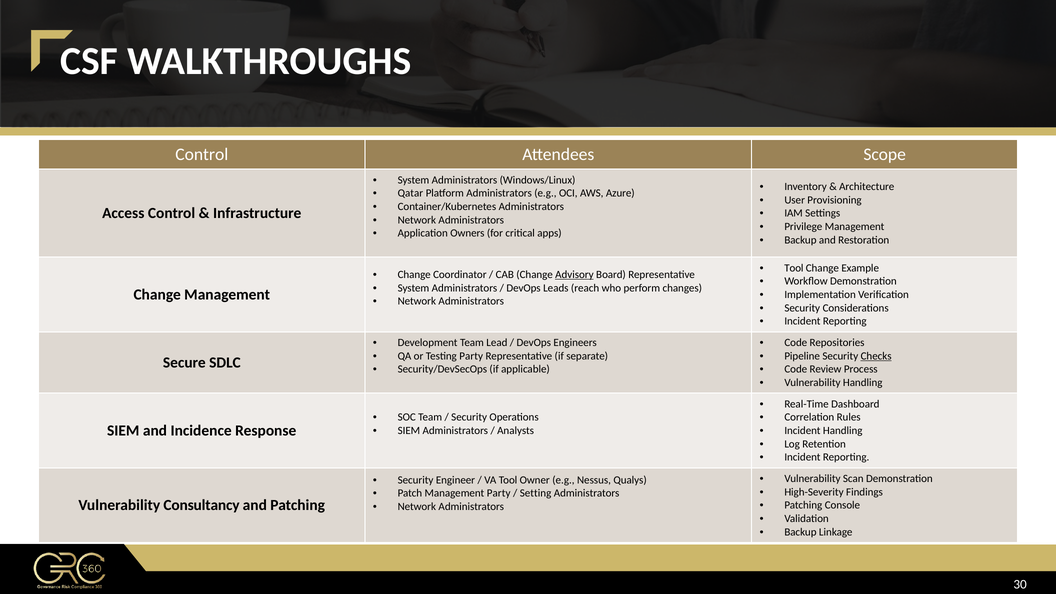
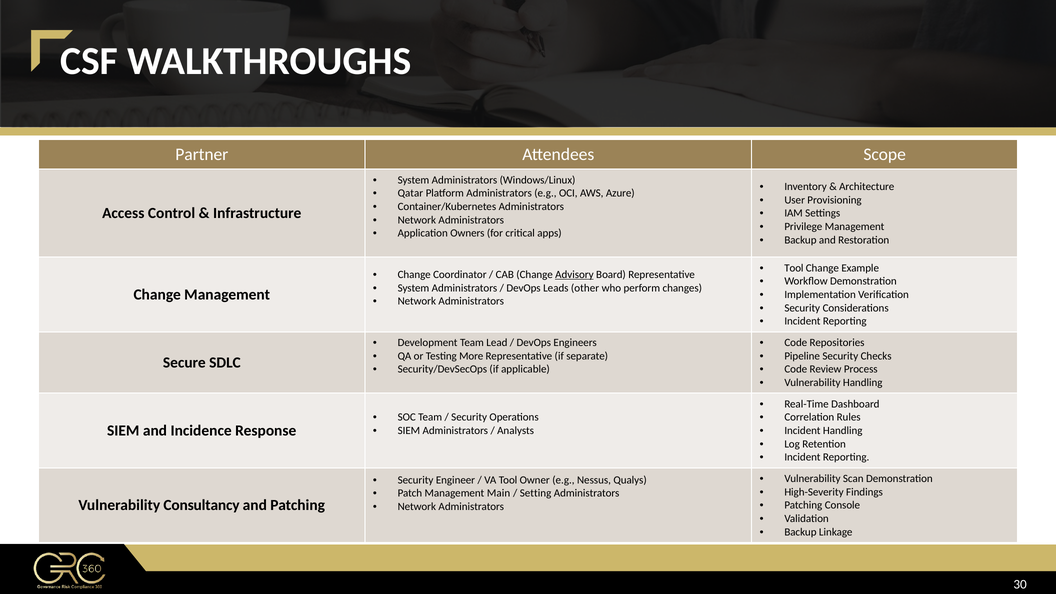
Control at (202, 155): Control -> Partner
reach: reach -> other
Testing Party: Party -> More
Checks underline: present -> none
Management Party: Party -> Main
